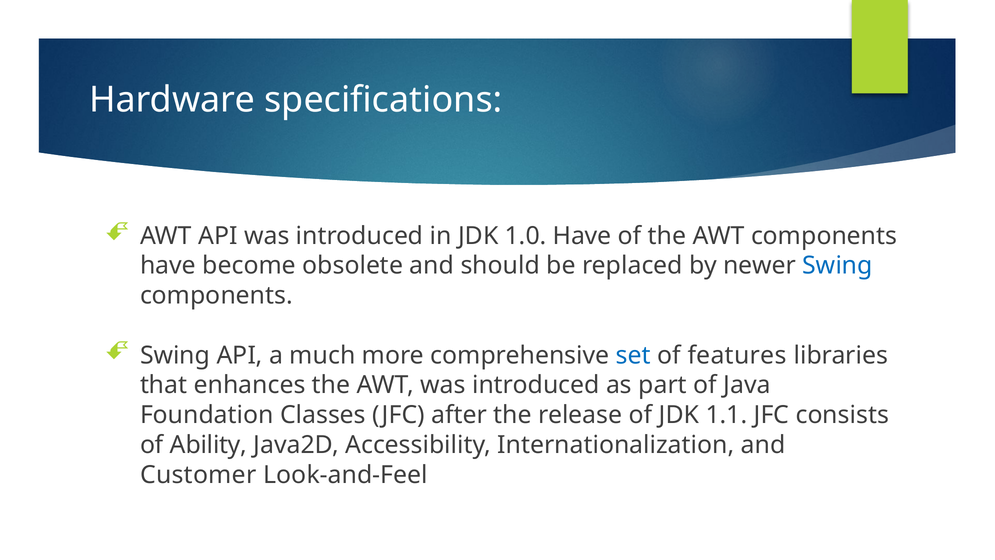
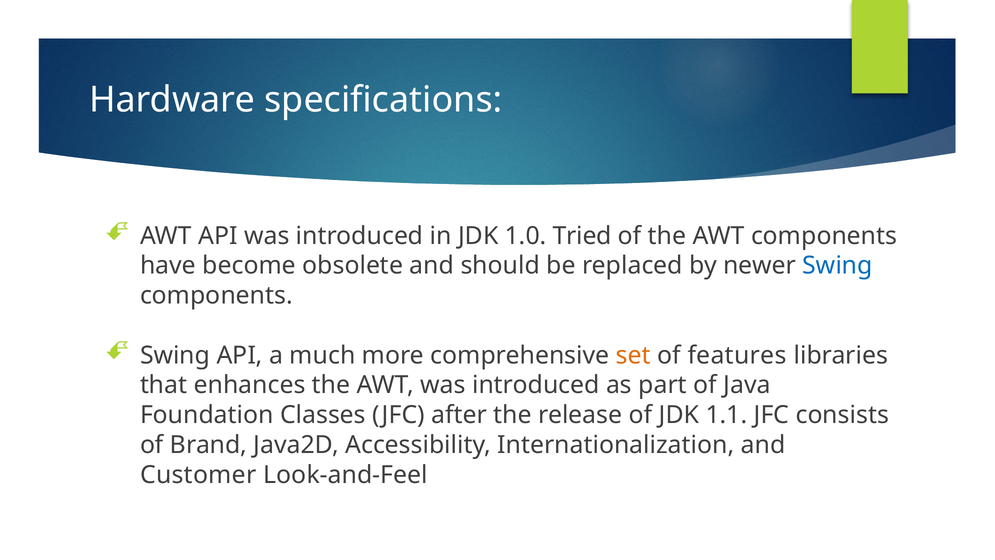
1.0 Have: Have -> Tried
set colour: blue -> orange
Ability: Ability -> Brand
